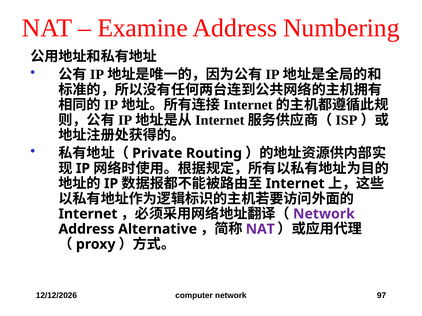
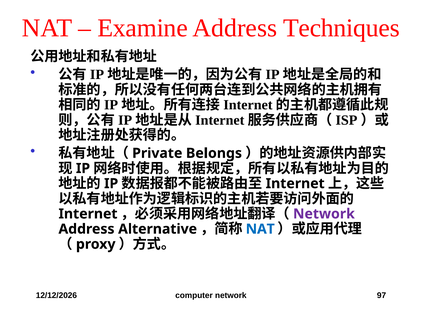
Numbering: Numbering -> Techniques
Routing: Routing -> Belongs
NAT at (260, 229) colour: purple -> blue
